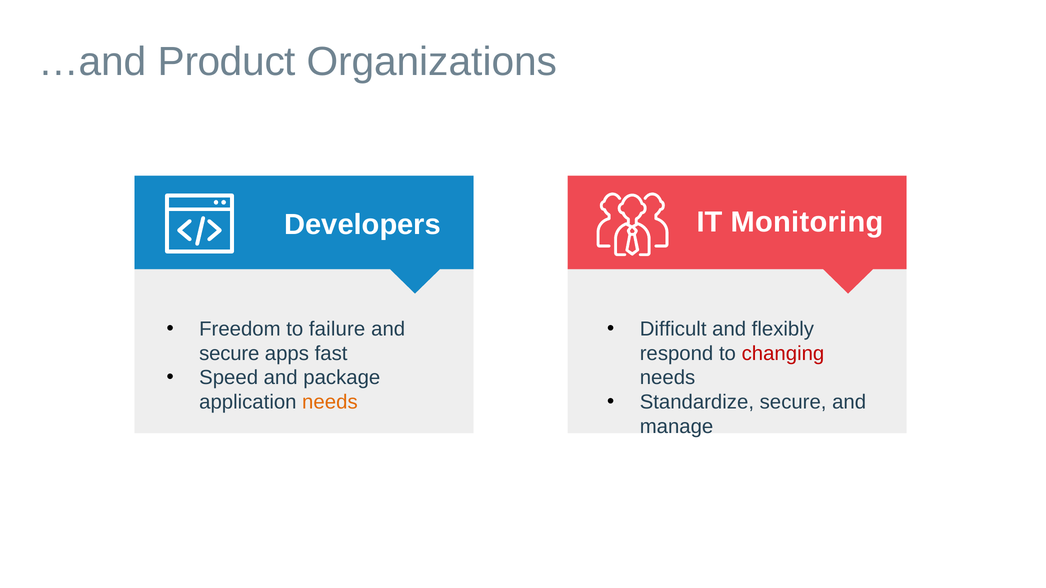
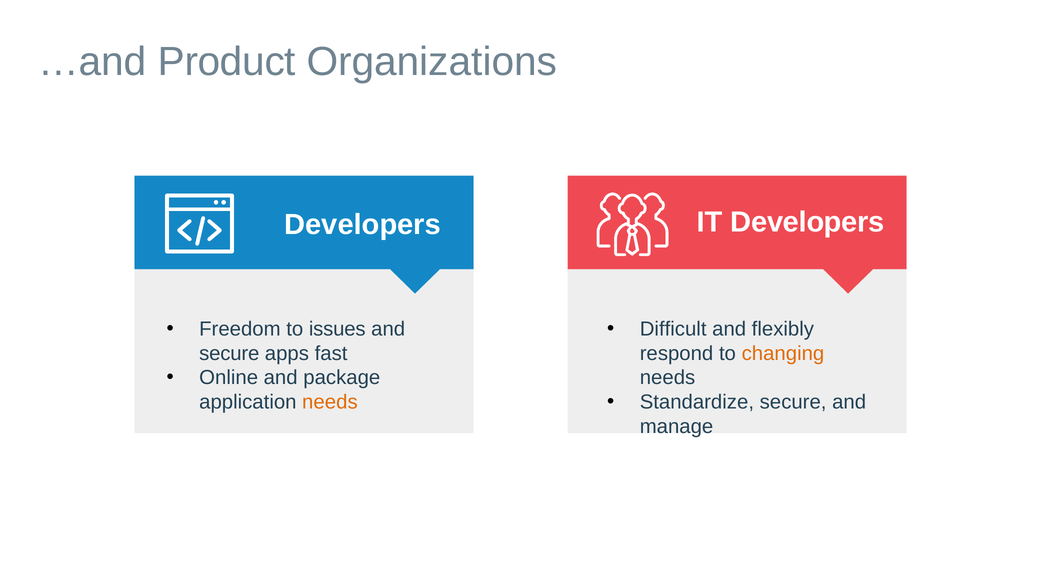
IT Monitoring: Monitoring -> Developers
failure: failure -> issues
changing colour: red -> orange
Speed: Speed -> Online
